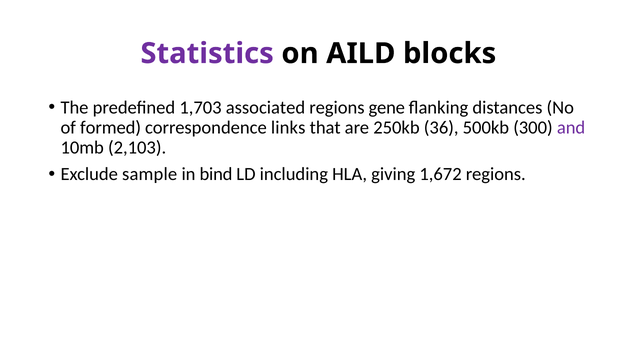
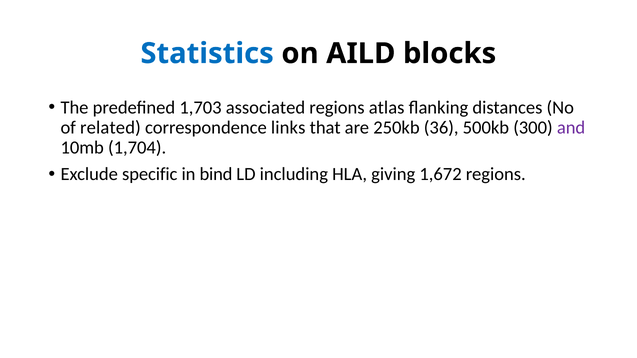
Statistics colour: purple -> blue
gene: gene -> atlas
formed: formed -> related
2,103: 2,103 -> 1,704
sample: sample -> specific
